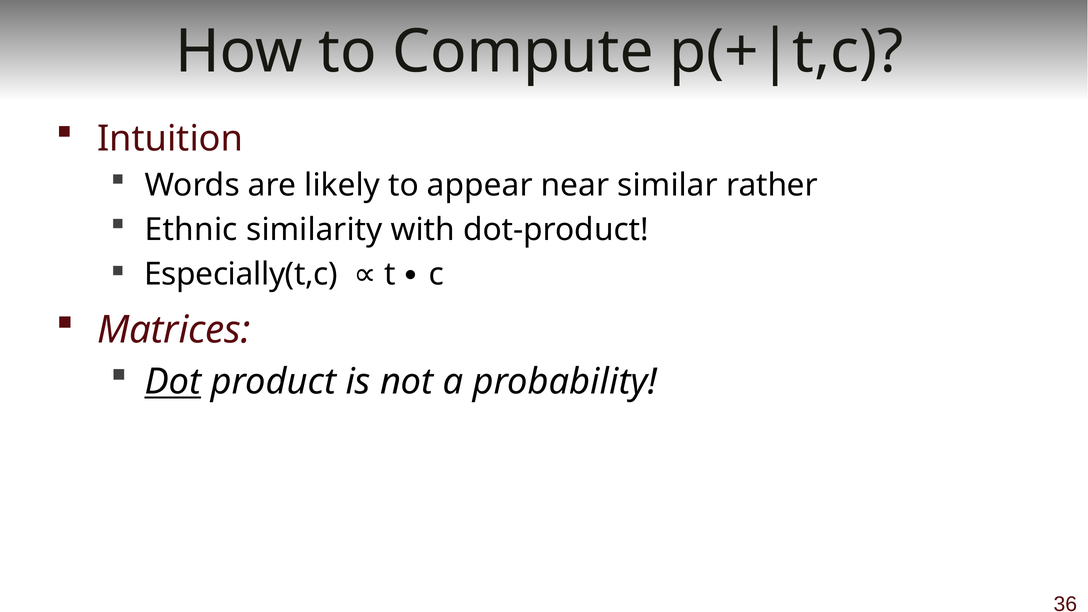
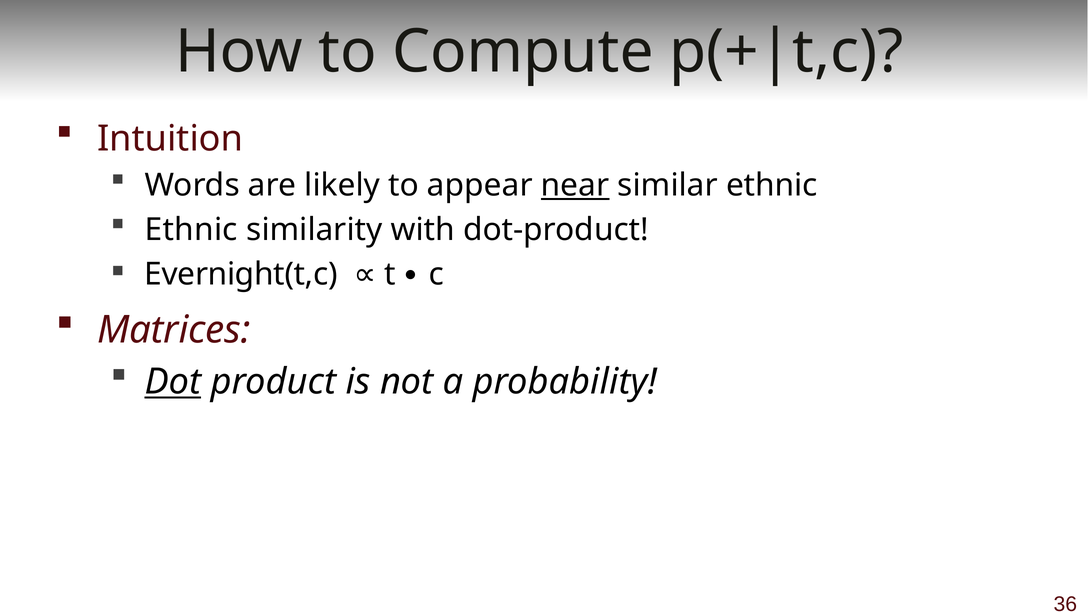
near underline: none -> present
similar rather: rather -> ethnic
Especially(t,c: Especially(t,c -> Evernight(t,c
